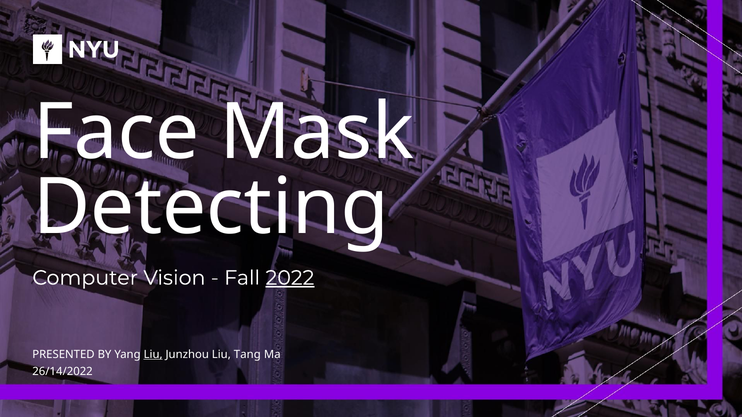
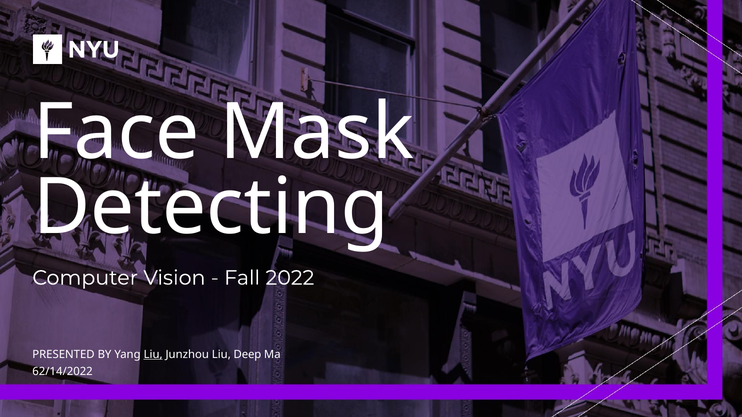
2022 underline: present -> none
Tang: Tang -> Deep
26/14/2022: 26/14/2022 -> 62/14/2022
